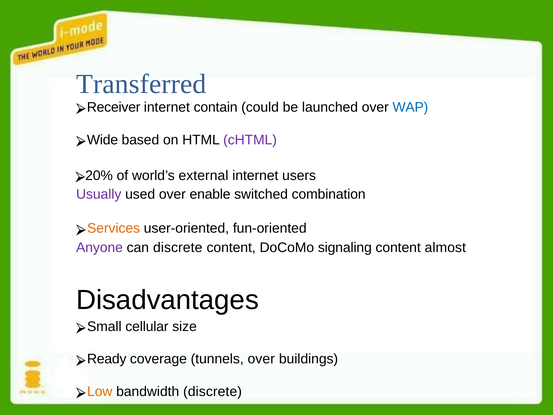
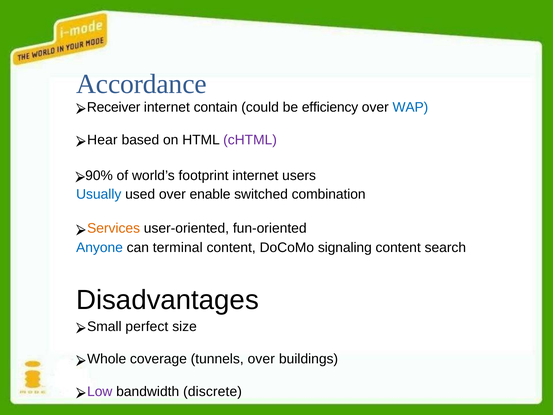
Transferred: Transferred -> Accordance
launched: launched -> efficiency
Wide: Wide -> Hear
20%: 20% -> 90%
external: external -> footprint
Usually colour: purple -> blue
Anyone colour: purple -> blue
can discrete: discrete -> terminal
almost: almost -> search
cellular: cellular -> perfect
Ready: Ready -> Whole
Low colour: orange -> purple
